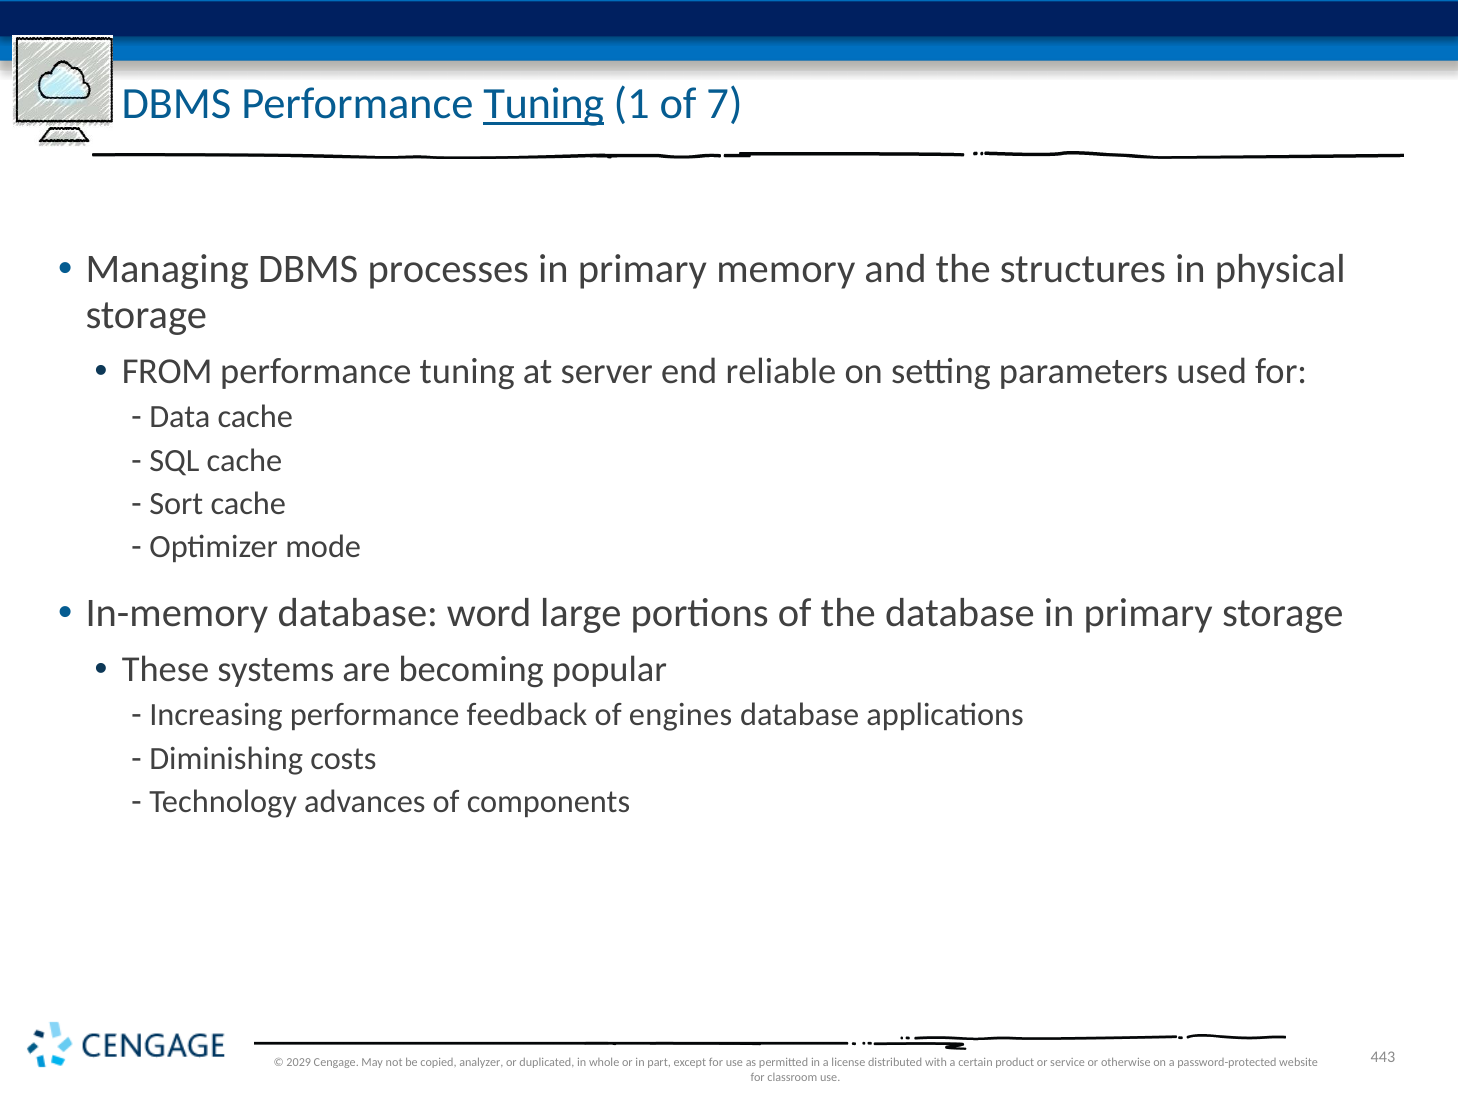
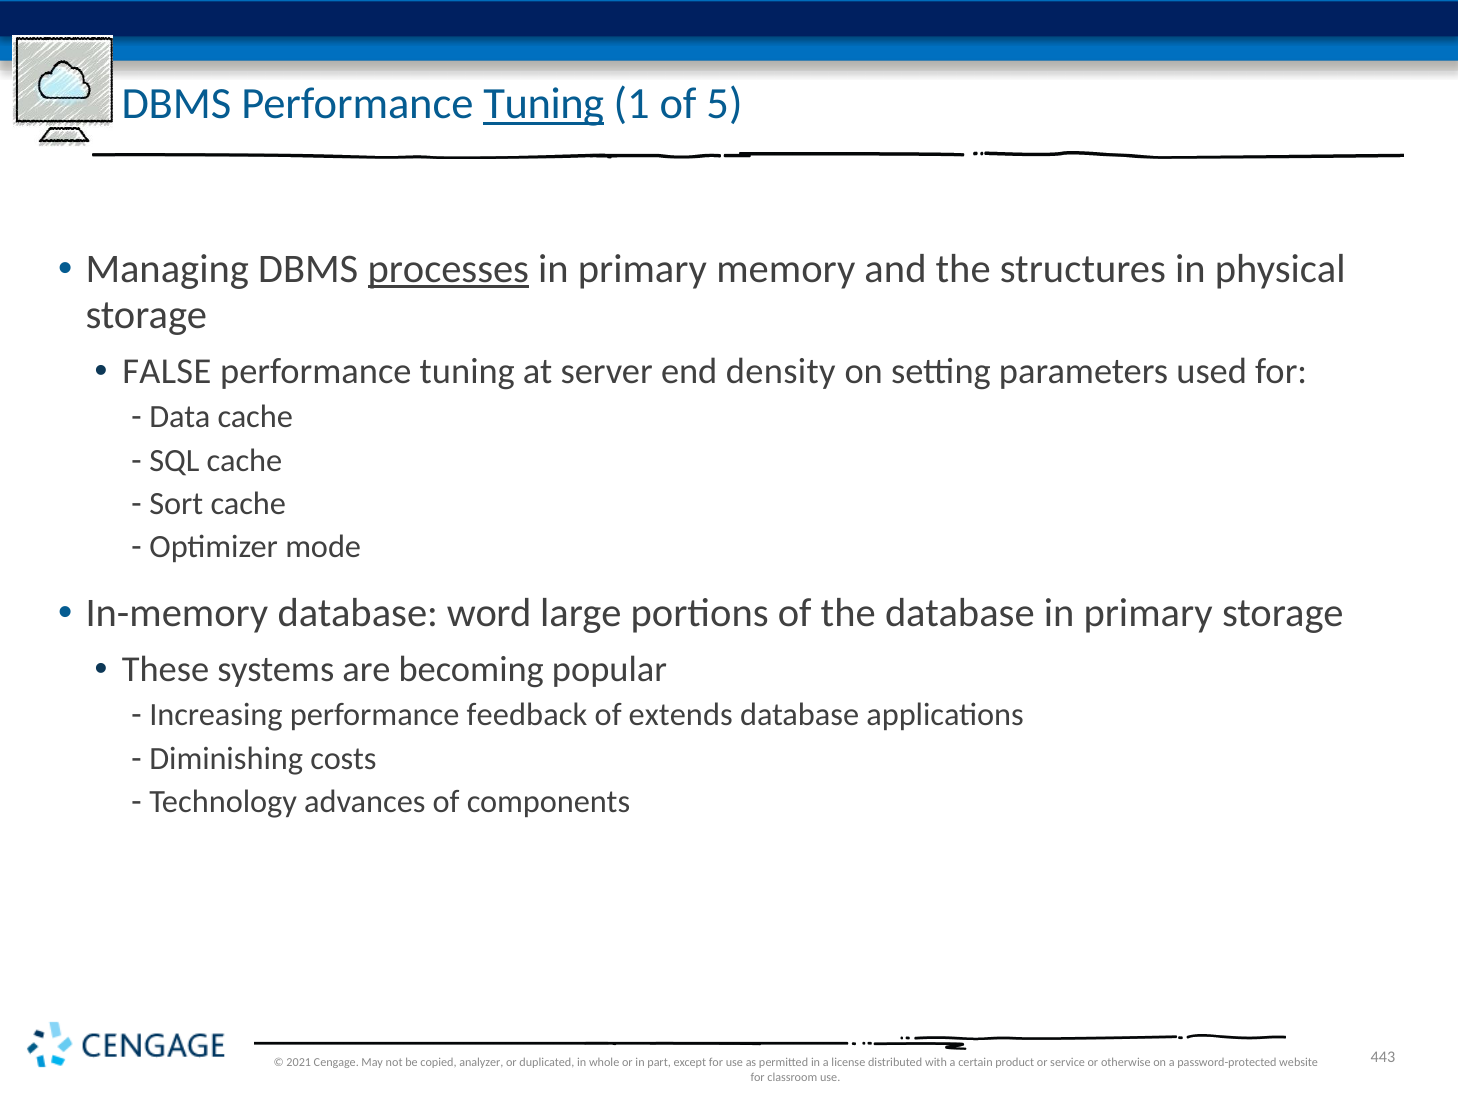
7: 7 -> 5
processes underline: none -> present
FROM: FROM -> FALSE
reliable: reliable -> density
engines: engines -> extends
2029: 2029 -> 2021
